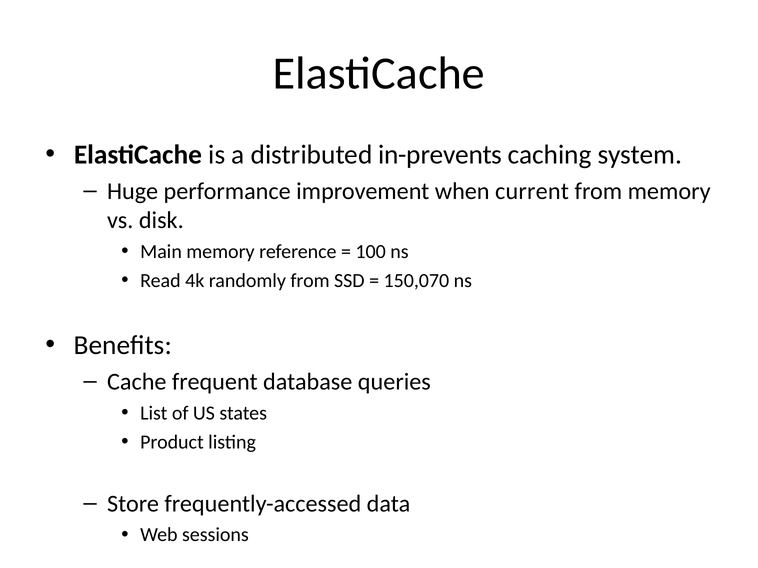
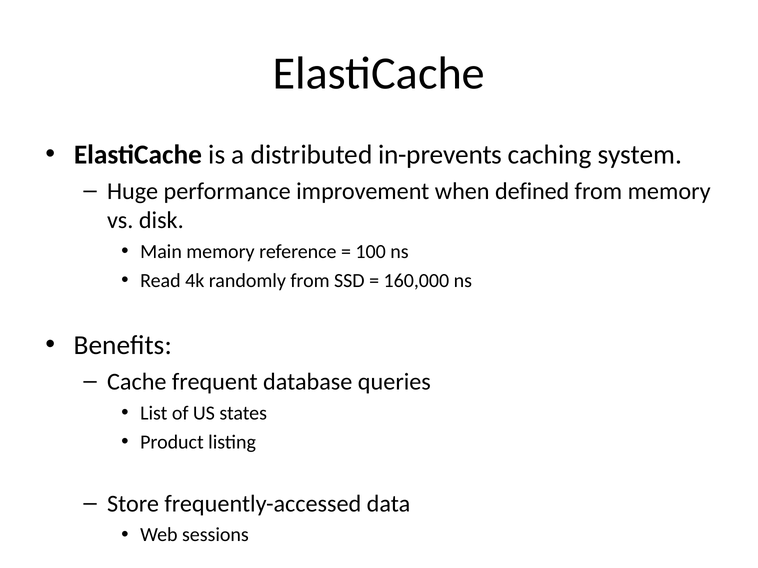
current: current -> defined
150,070: 150,070 -> 160,000
